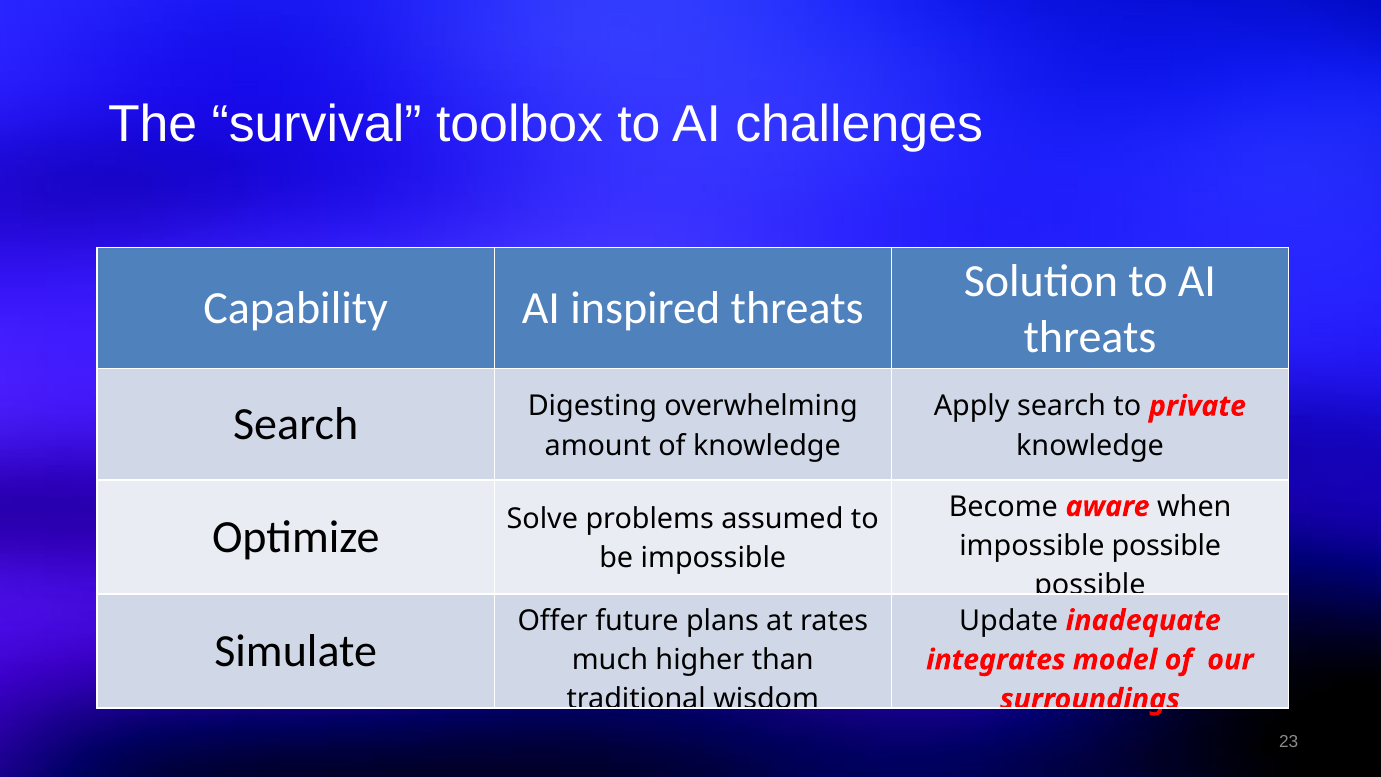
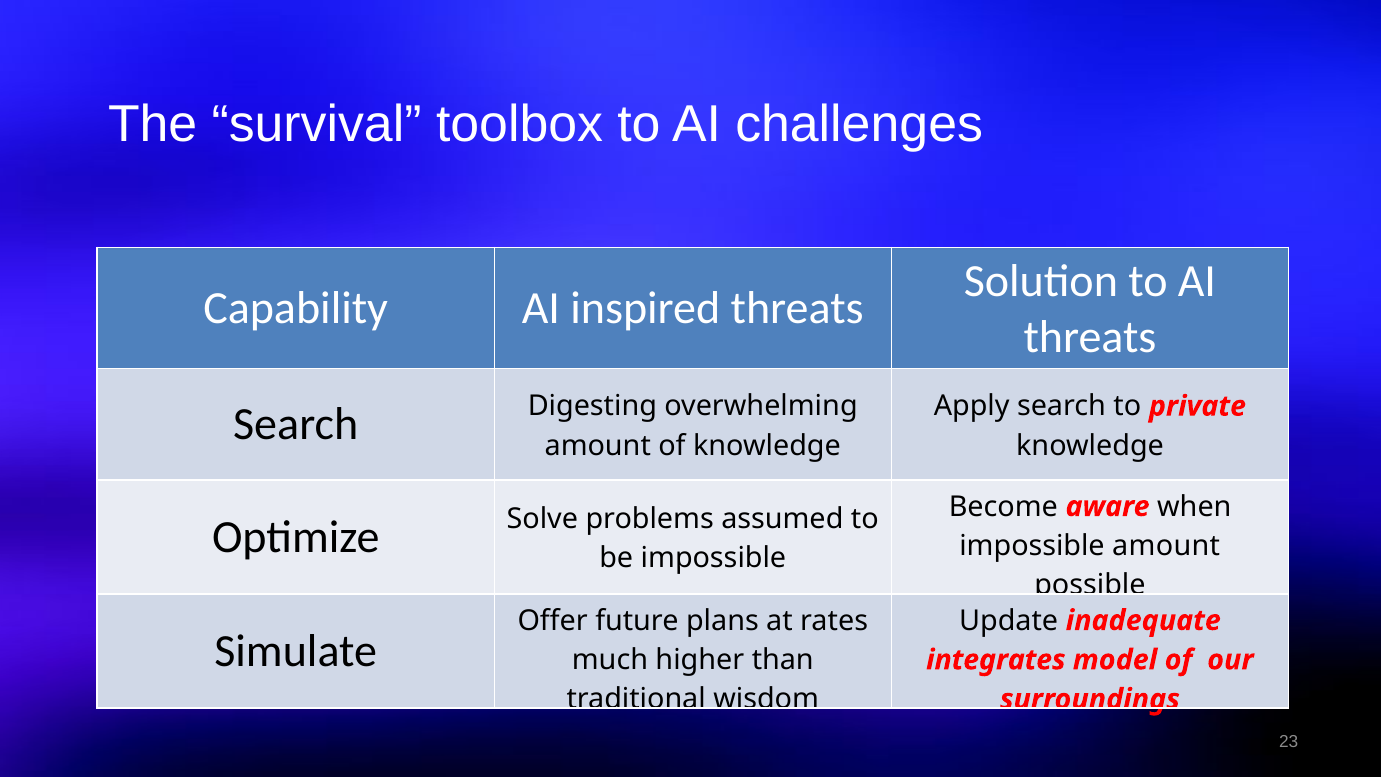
impossible possible: possible -> amount
